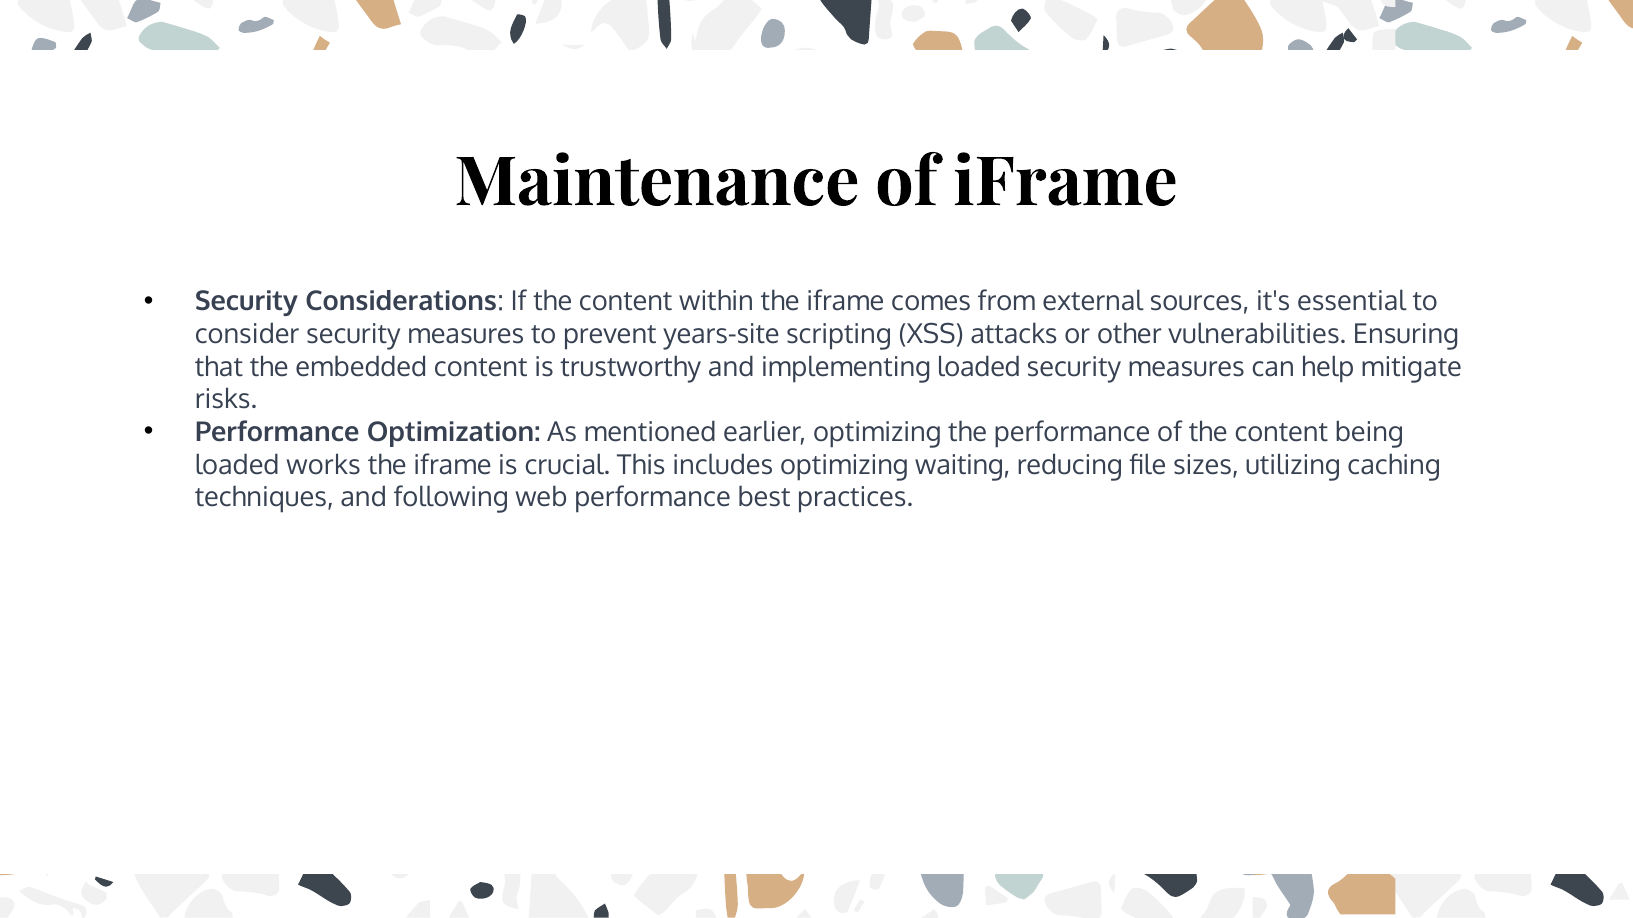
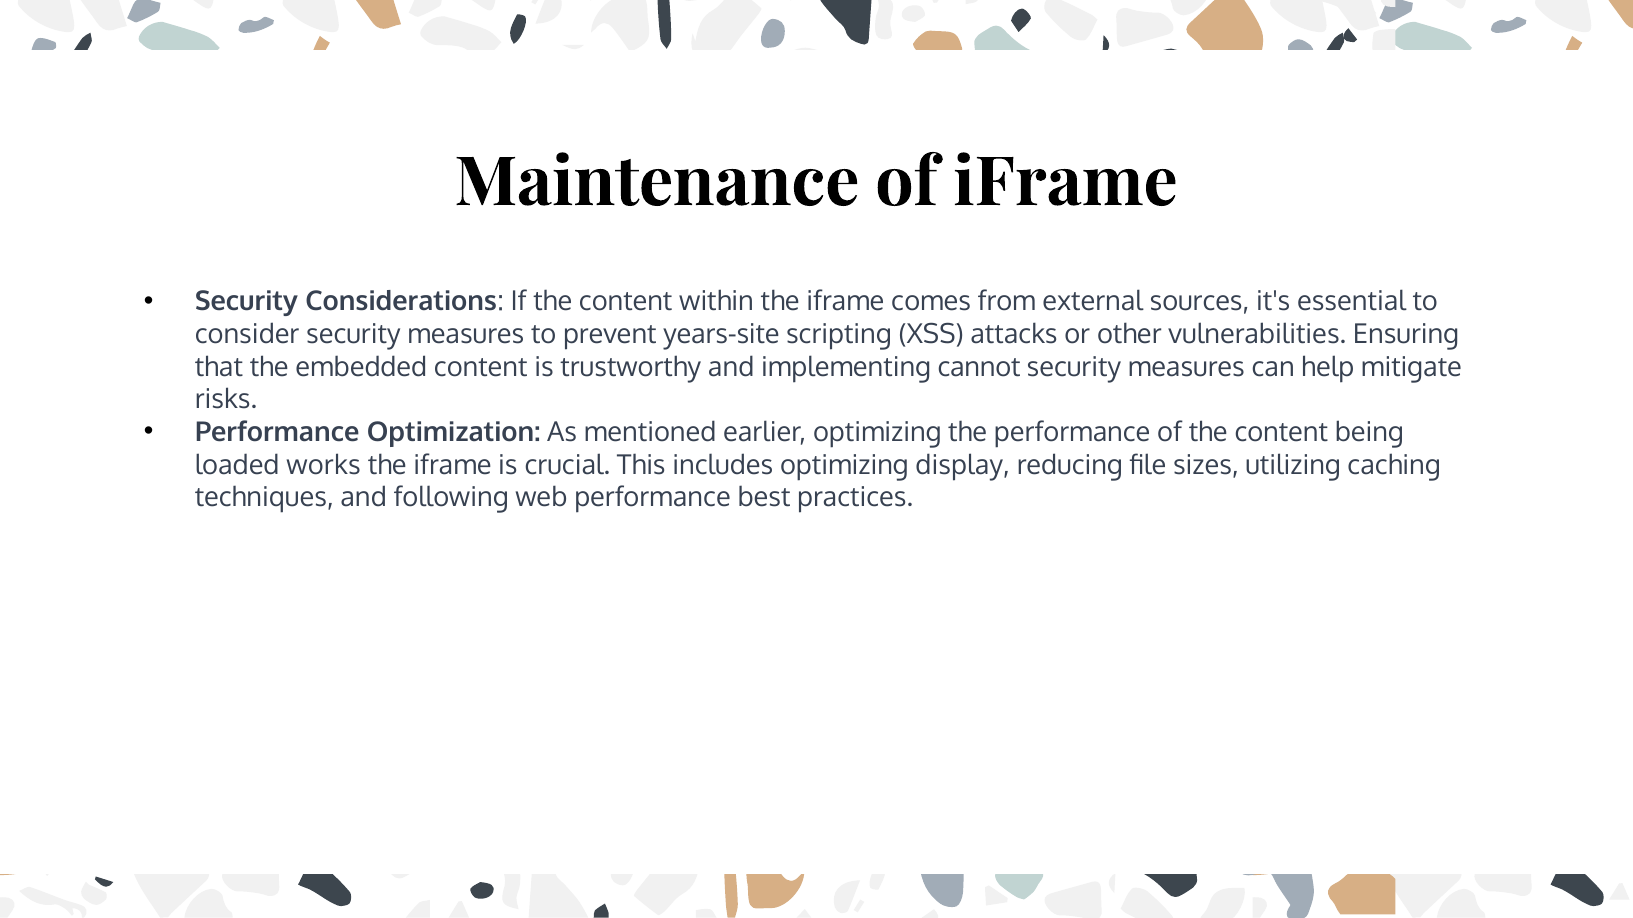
implementing loaded: loaded -> cannot
waiting: waiting -> display
